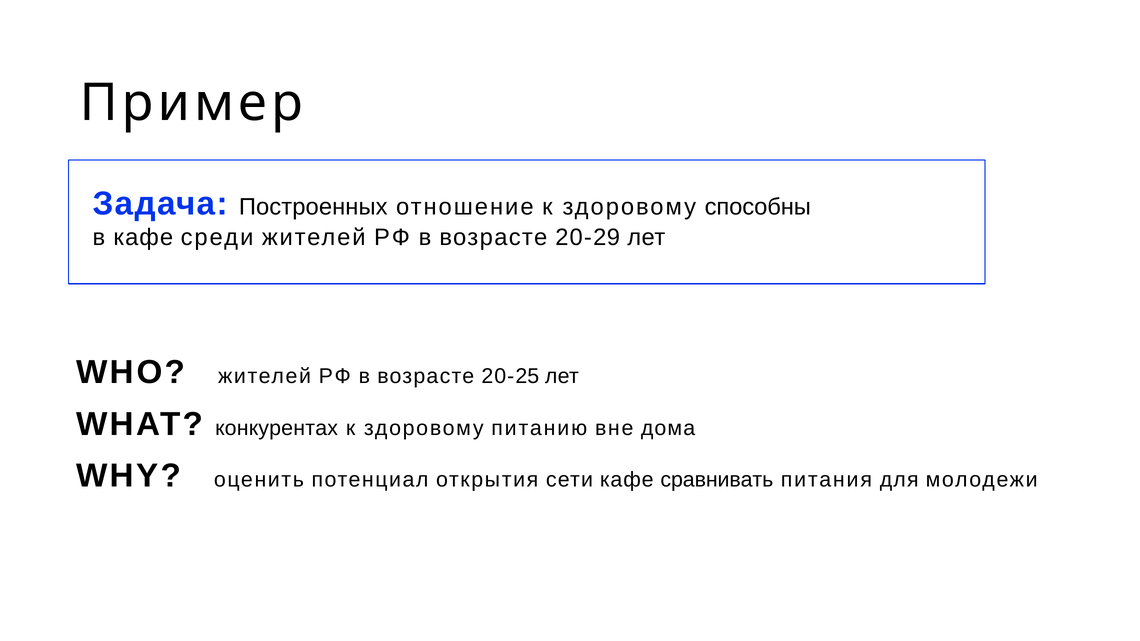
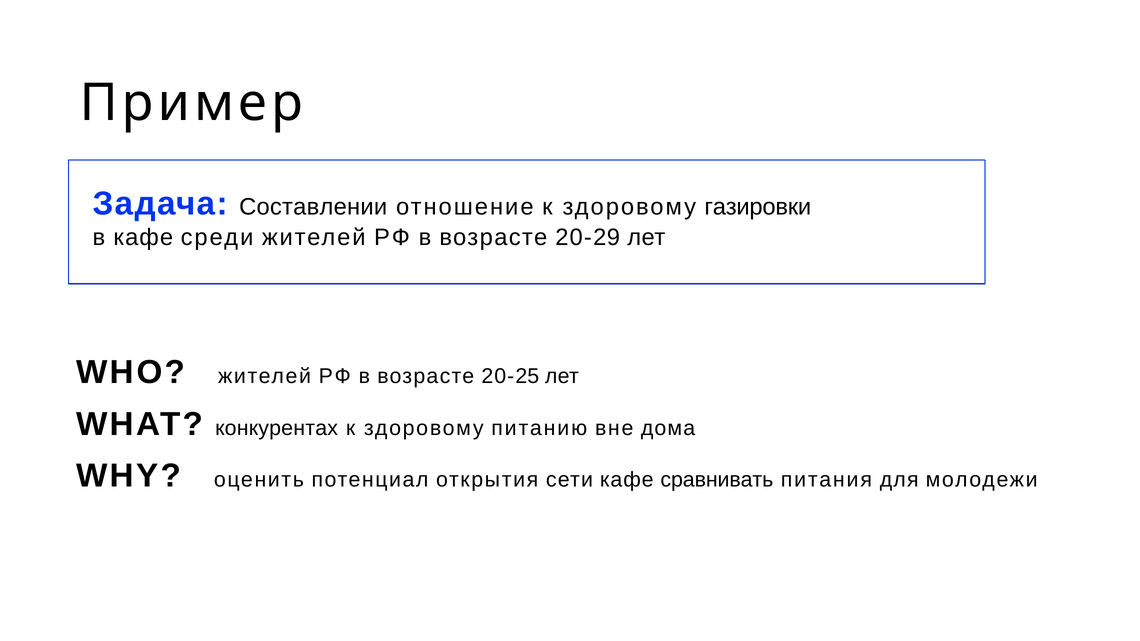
Построенных: Построенных -> Составлении
способны: способны -> газировки
